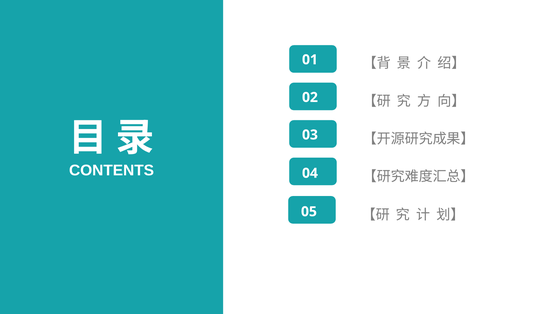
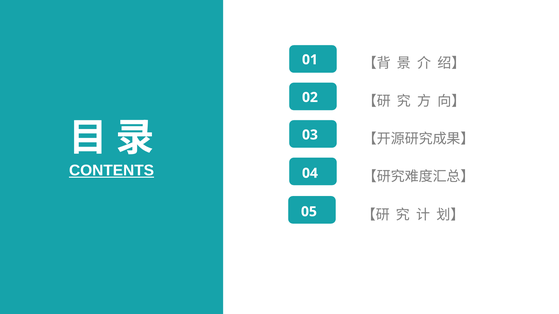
CONTENTS underline: none -> present
